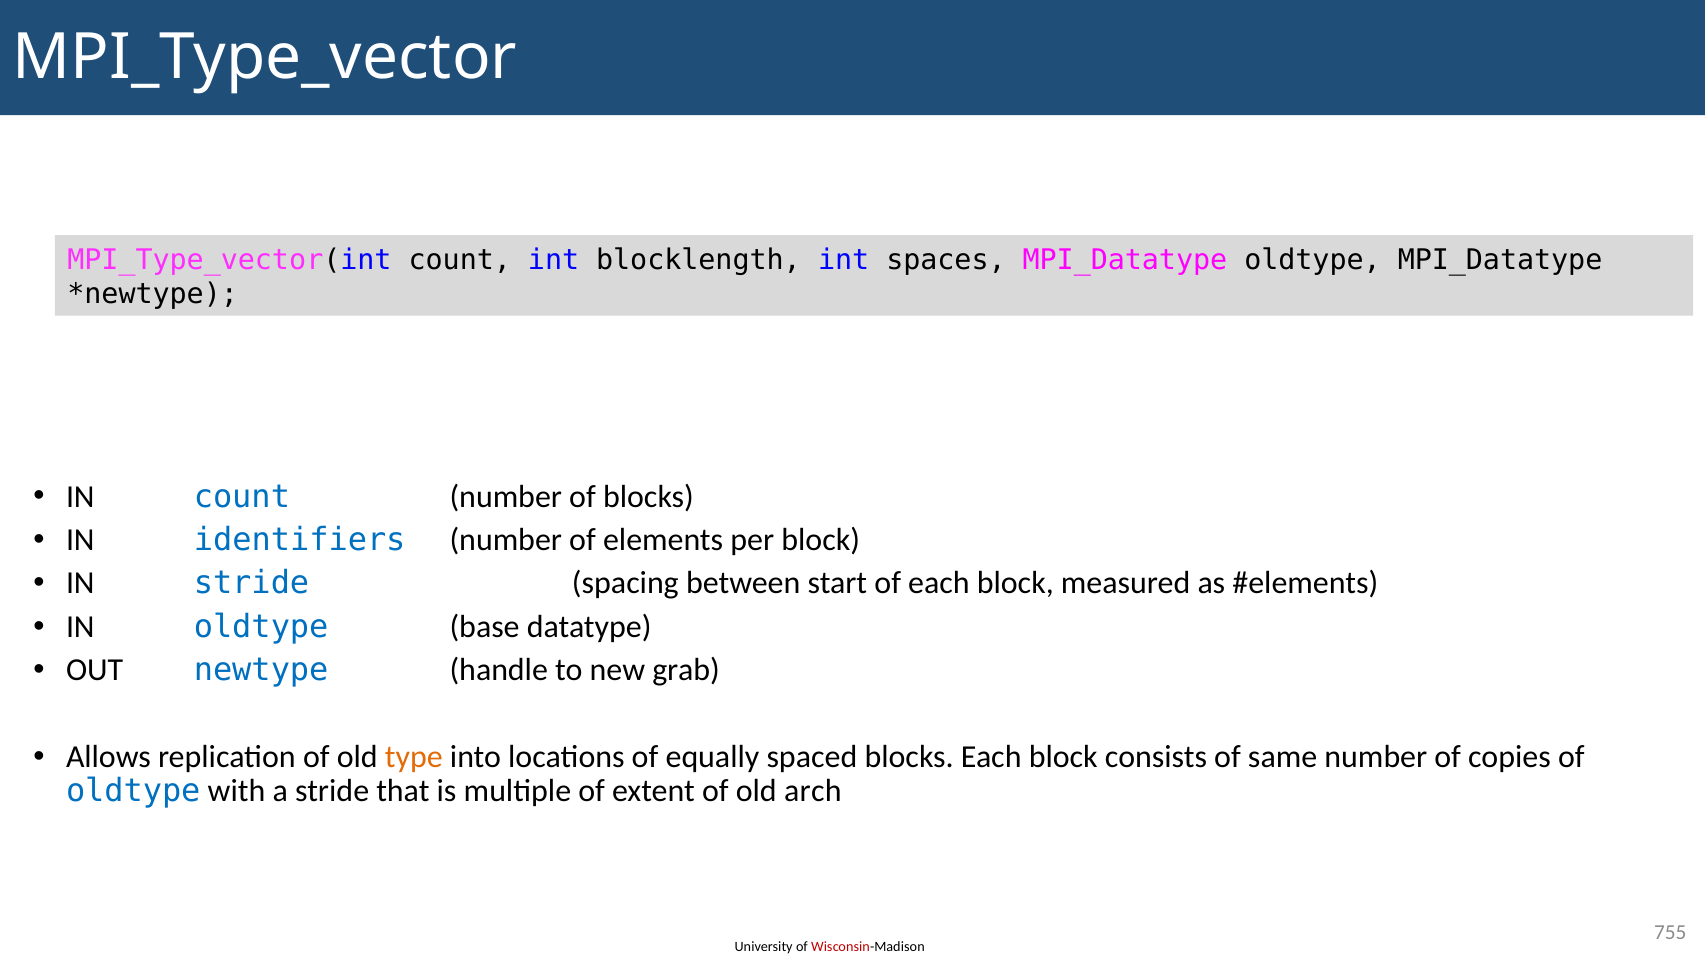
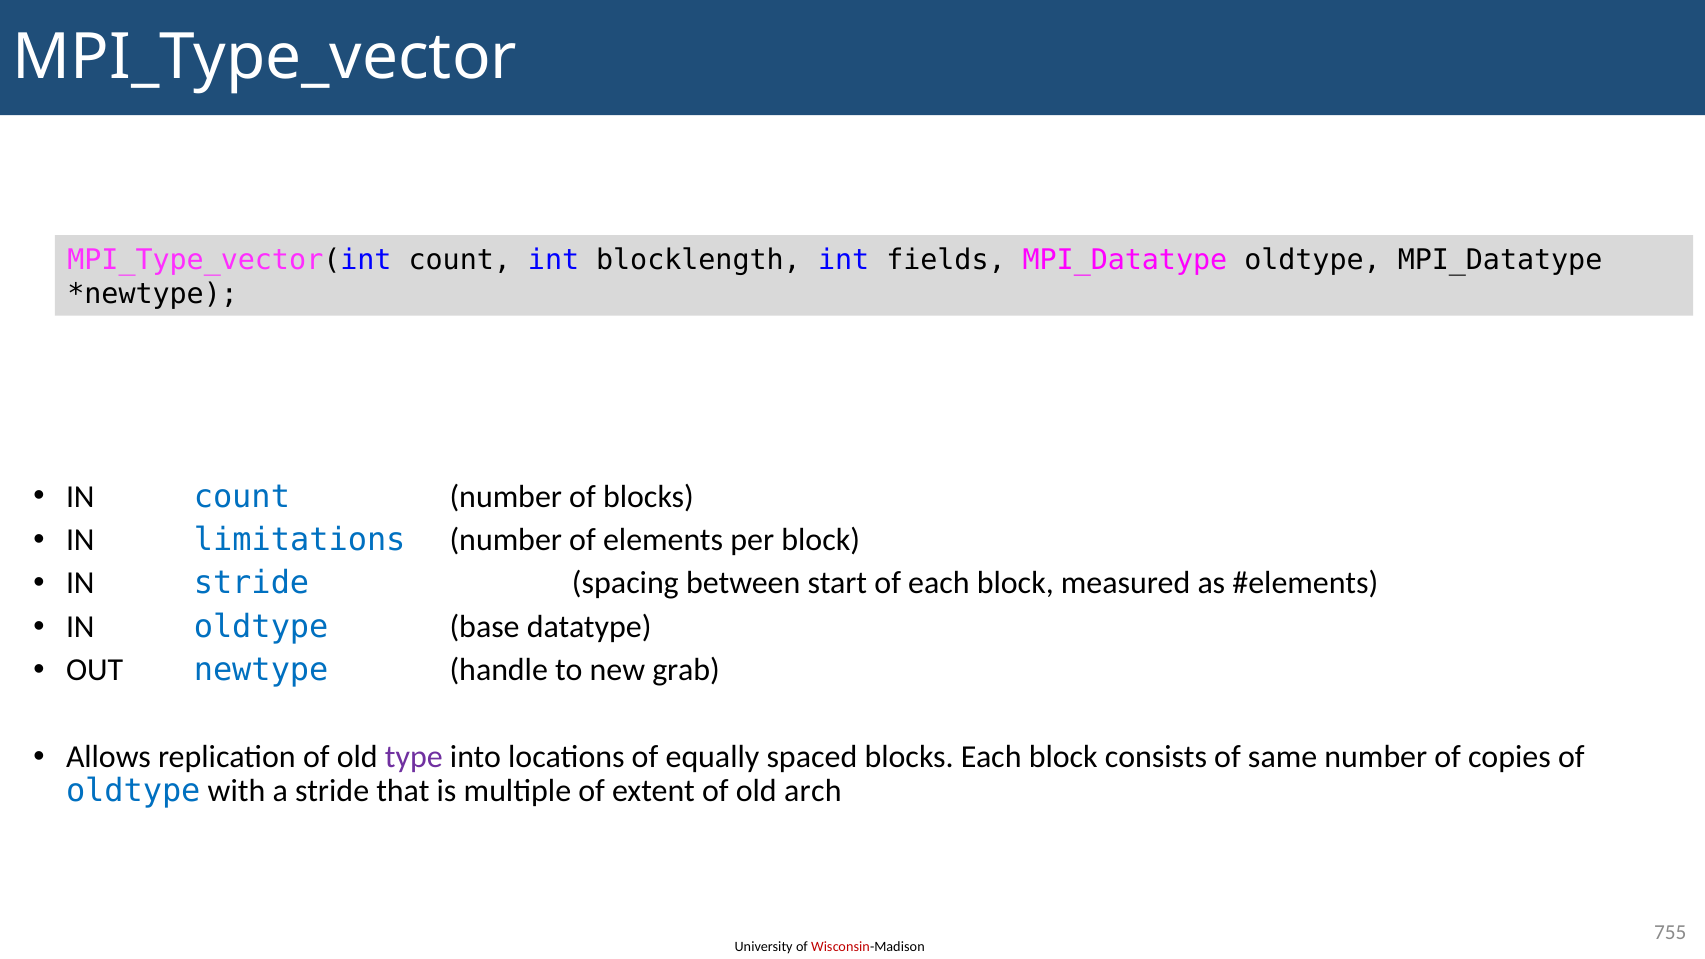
spaces: spaces -> fields
identifiers: identifiers -> limitations
type colour: orange -> purple
